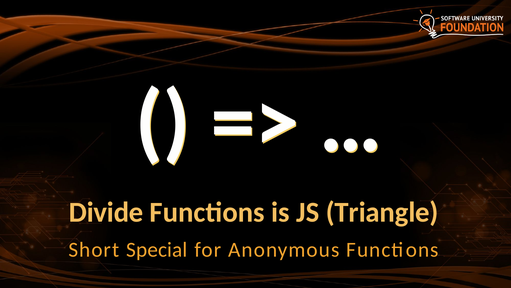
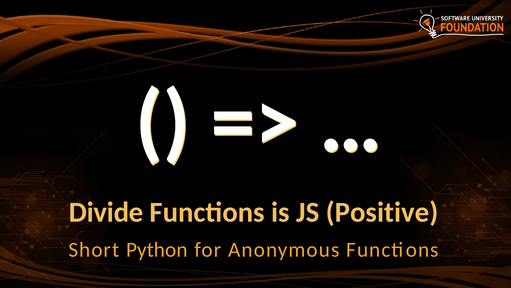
Triangle: Triangle -> Positive
Special: Special -> Python
